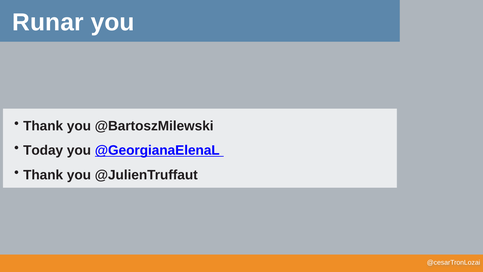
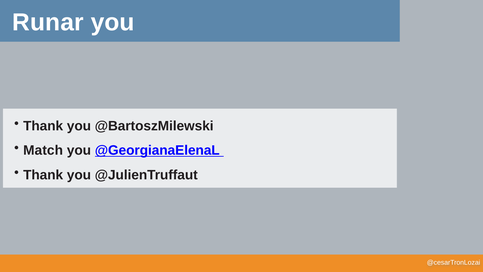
Today: Today -> Match
